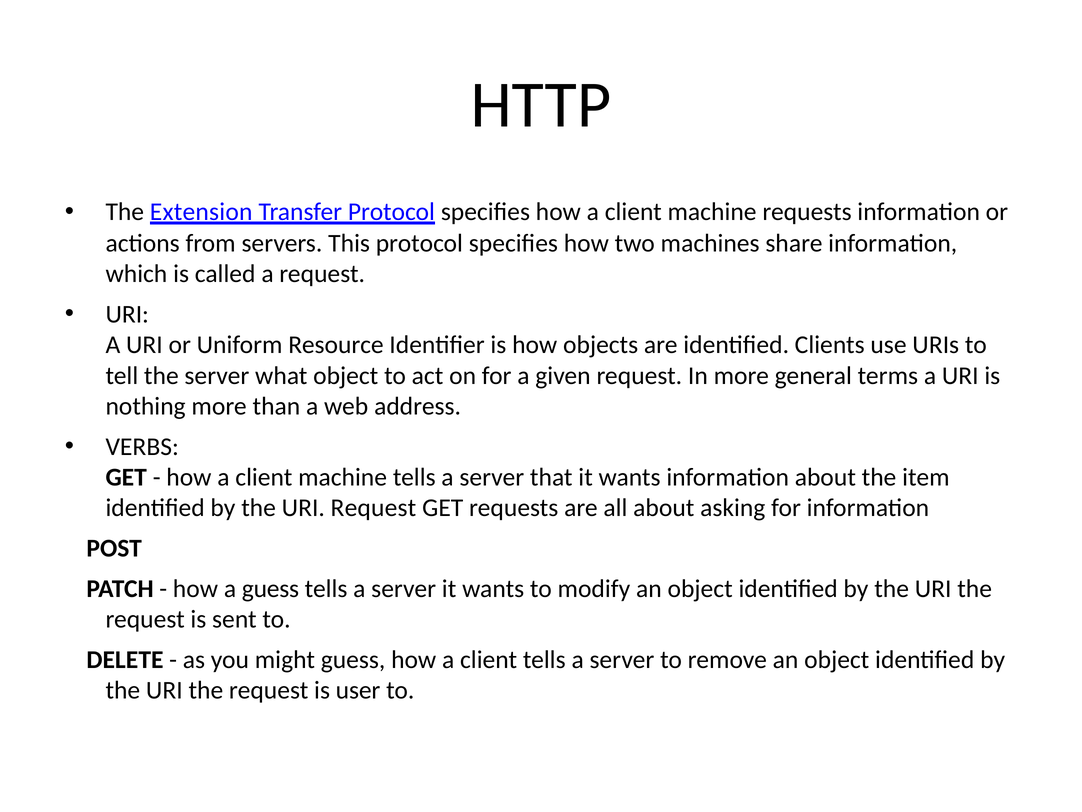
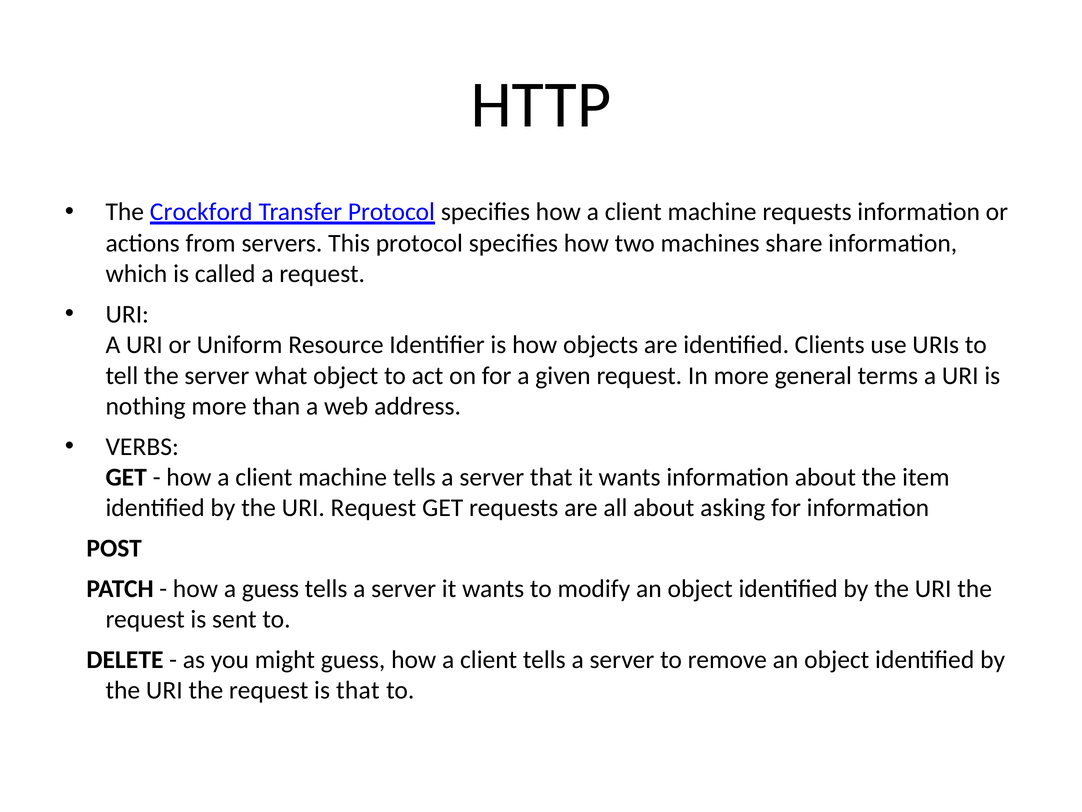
Extension: Extension -> Crockford
is user: user -> that
